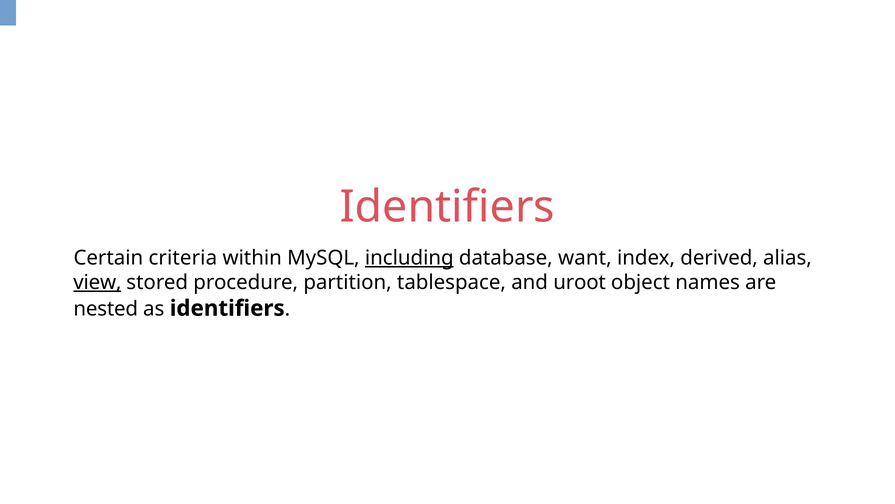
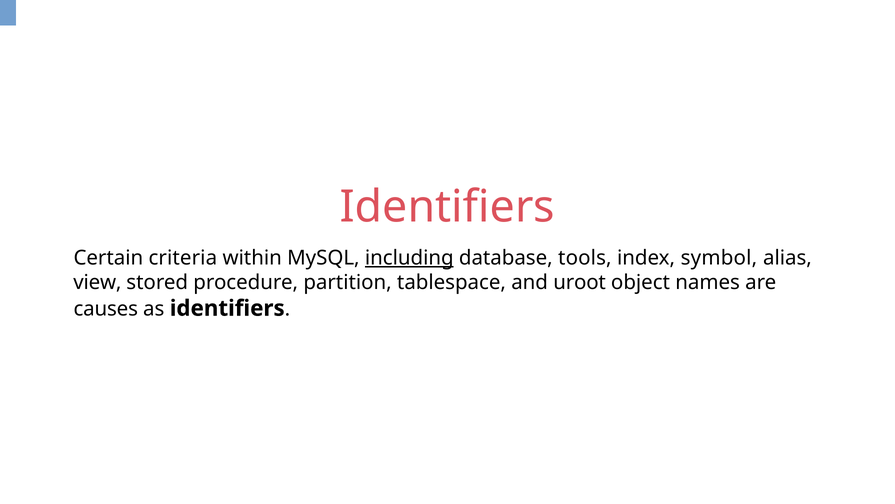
want: want -> tools
derived: derived -> symbol
view underline: present -> none
nested: nested -> causes
